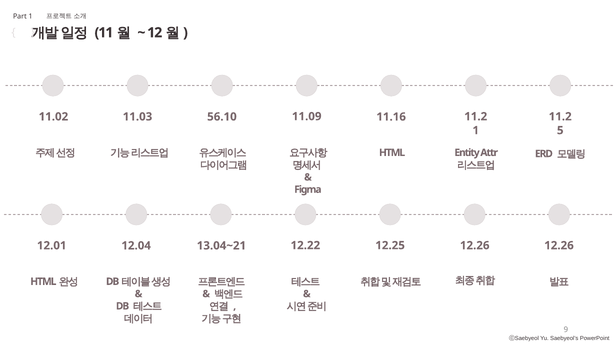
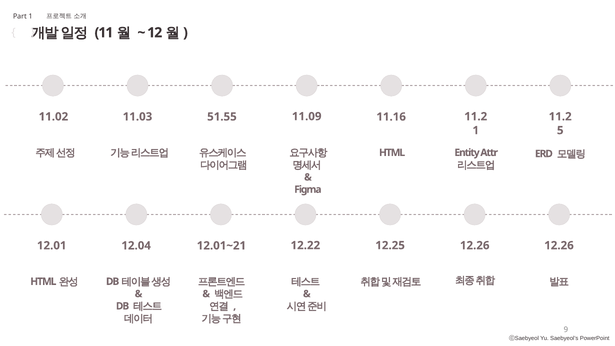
56.10: 56.10 -> 51.55
13.04~21: 13.04~21 -> 12.01~21
